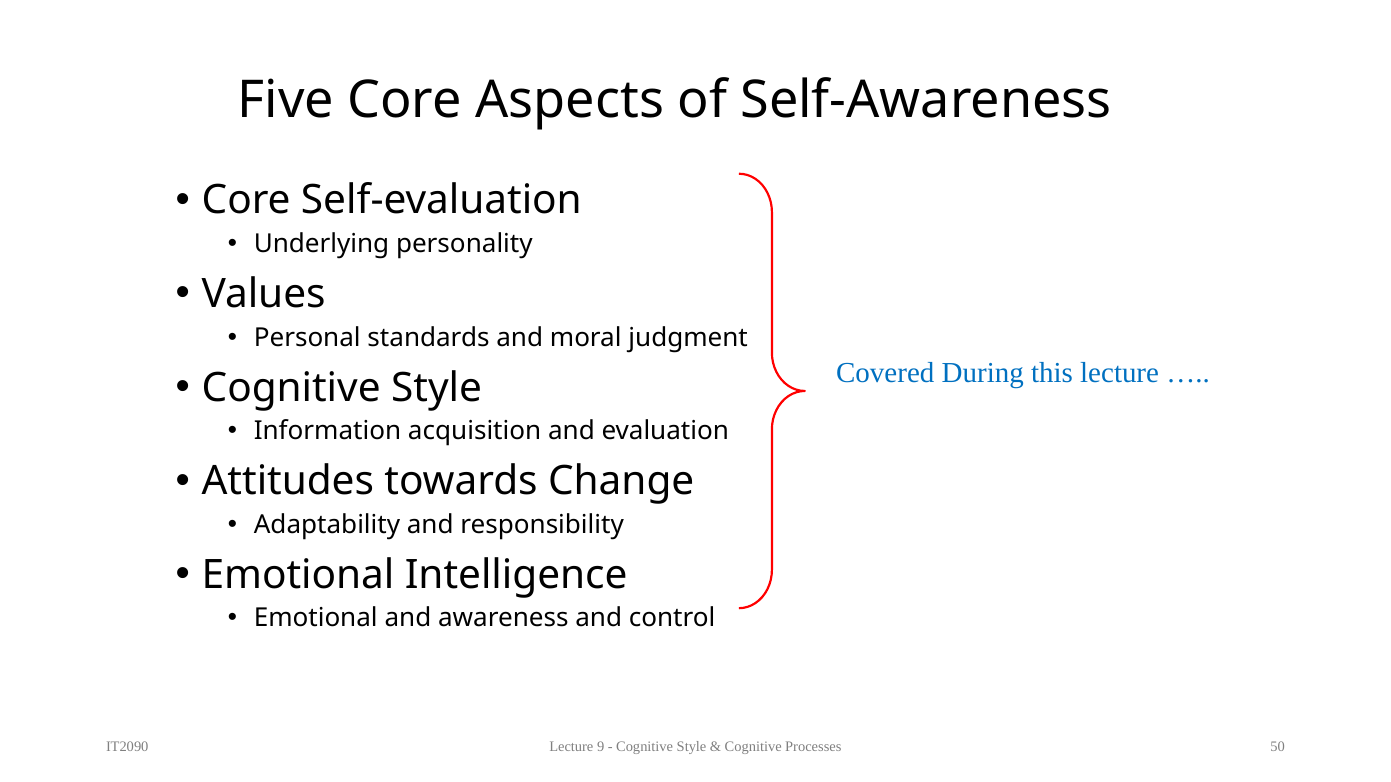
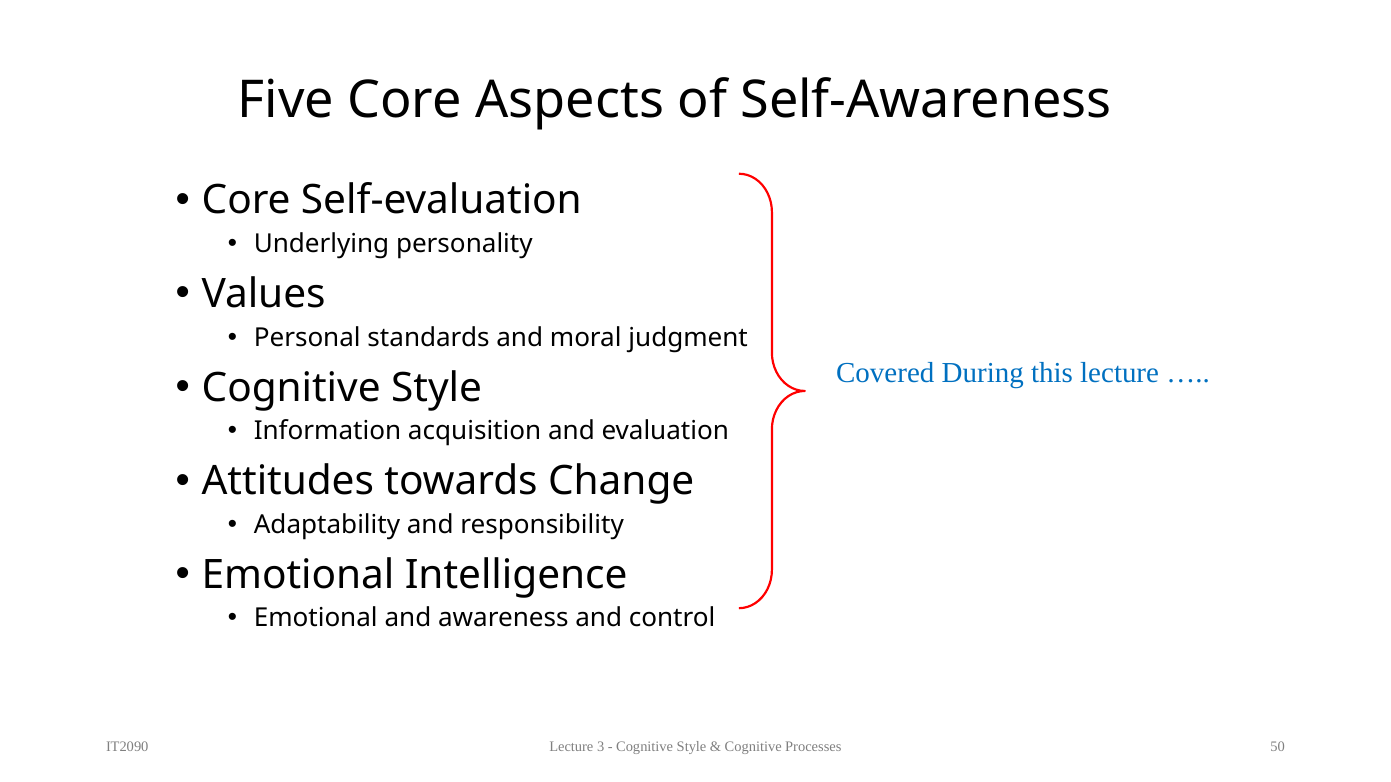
9: 9 -> 3
